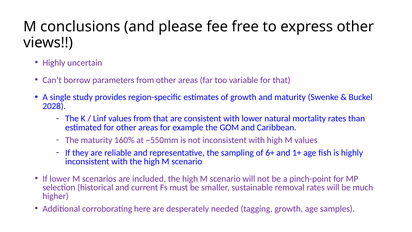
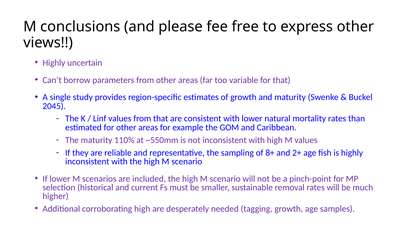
2028: 2028 -> 2045
160%: 160% -> 110%
6+: 6+ -> 8+
1+: 1+ -> 2+
corroborating here: here -> high
